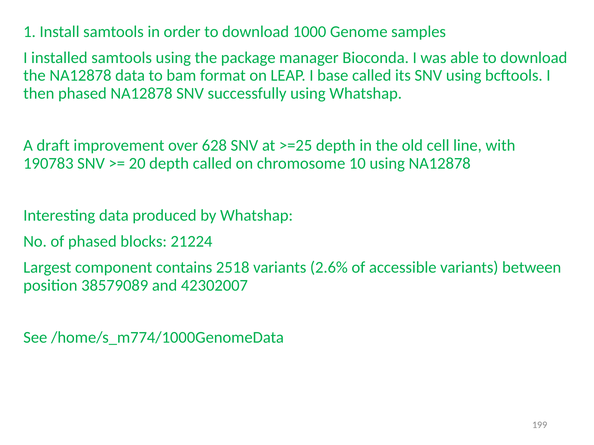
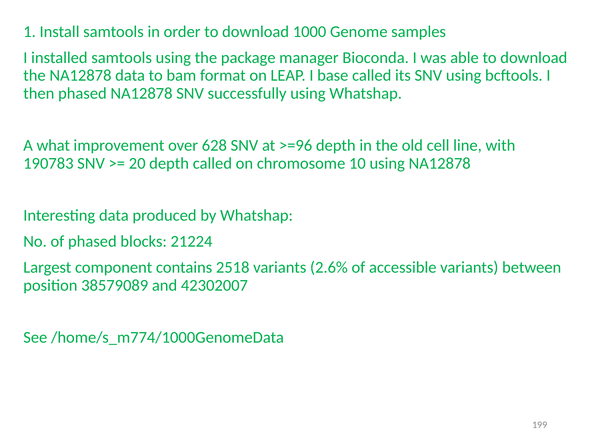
draft: draft -> what
>=25: >=25 -> >=96
